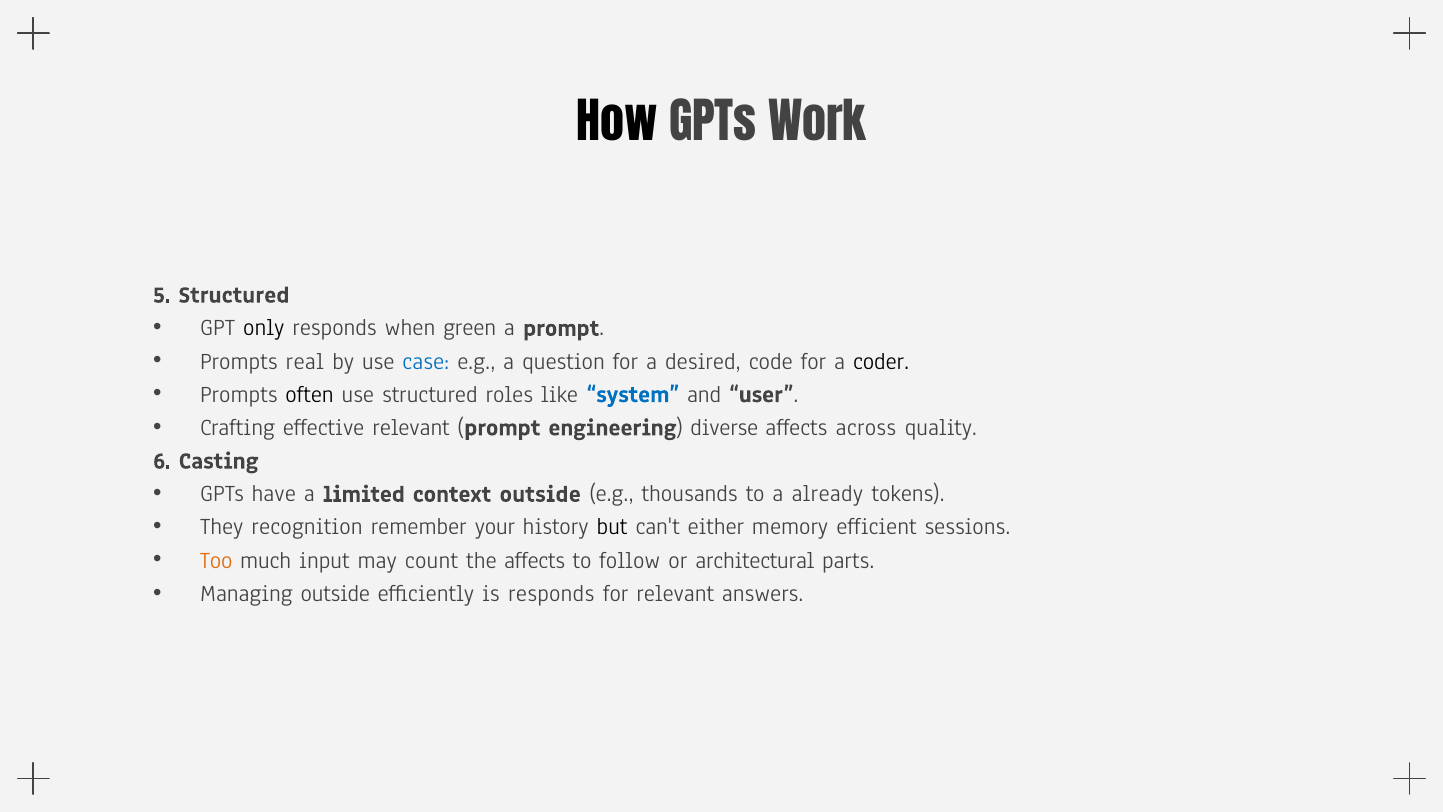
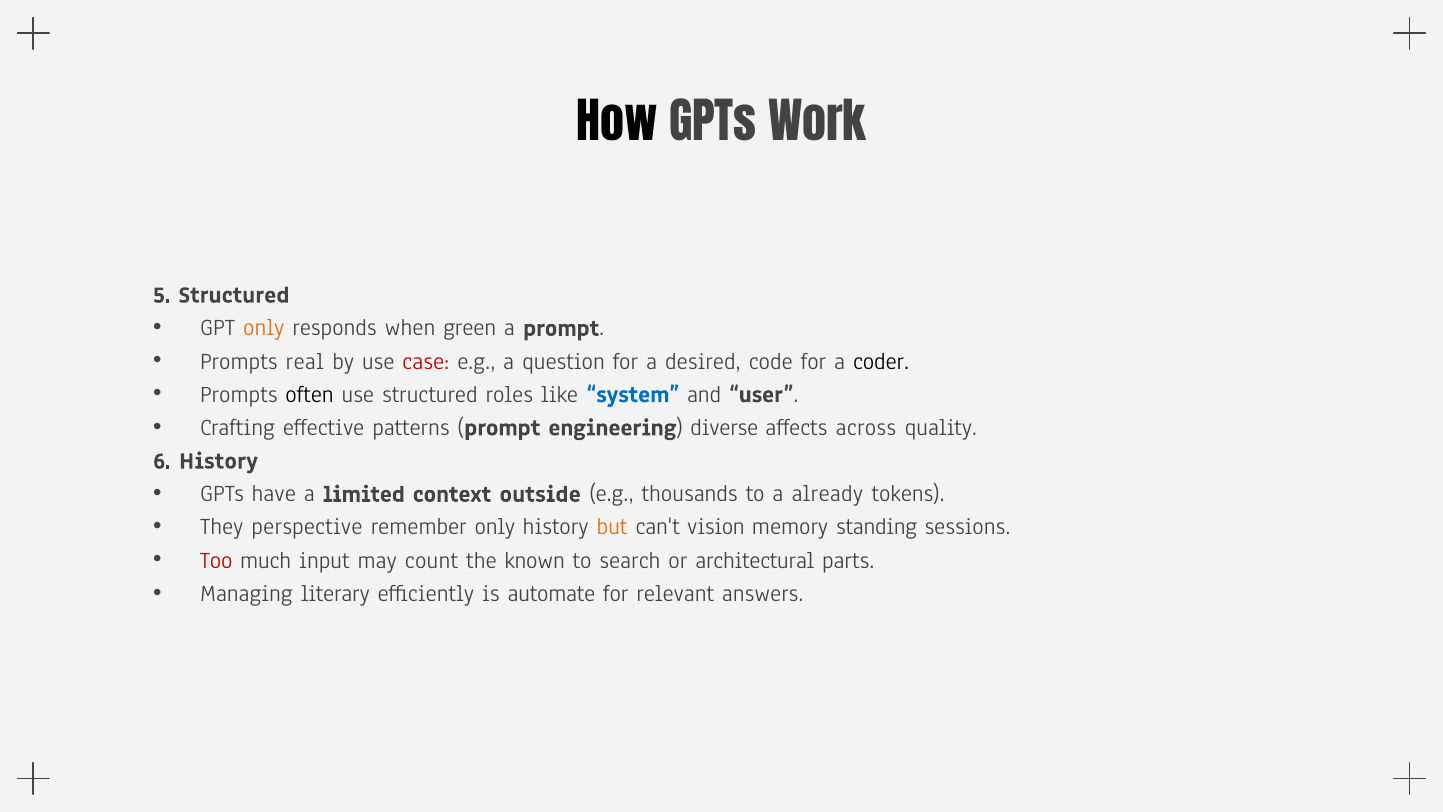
only at (264, 328) colour: black -> orange
case colour: blue -> red
effective relevant: relevant -> patterns
6 Casting: Casting -> History
recognition: recognition -> perspective
remember your: your -> only
but colour: black -> orange
either: either -> vision
efficient: efficient -> standing
Too colour: orange -> red
the affects: affects -> known
follow: follow -> search
Managing outside: outside -> literary
is responds: responds -> automate
